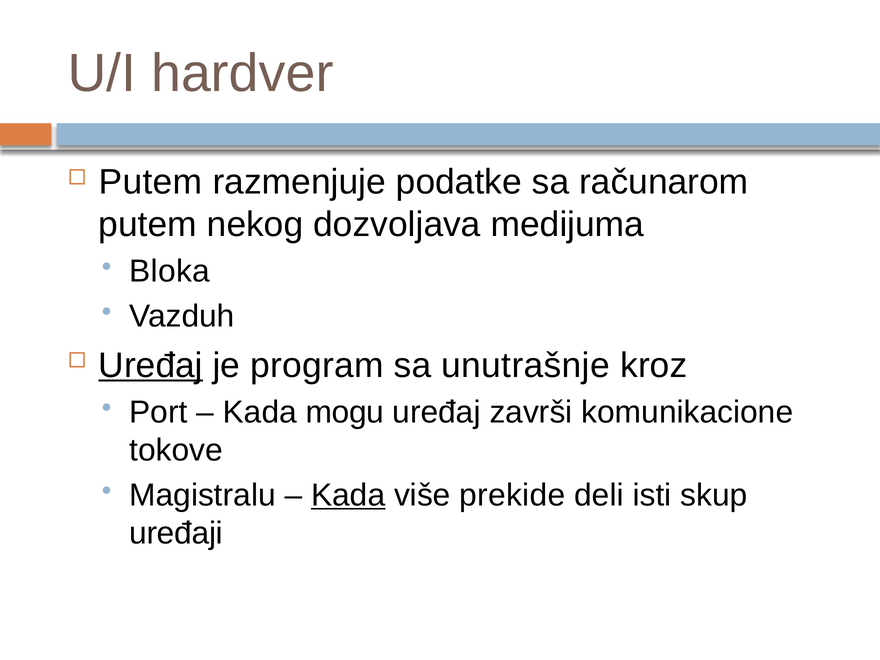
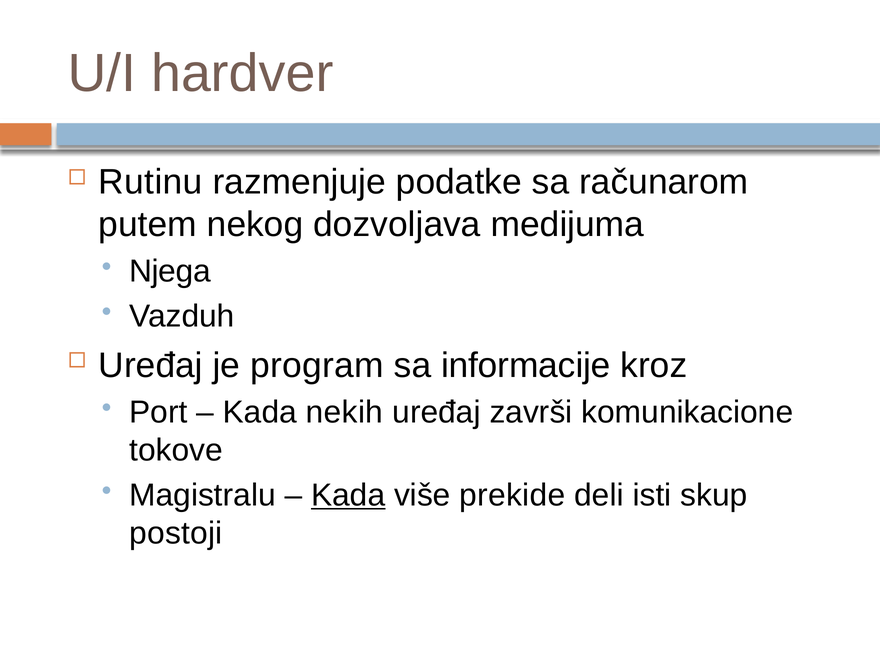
Putem at (150, 182): Putem -> Rutinu
Bloka: Bloka -> Njega
Uređaj at (151, 365) underline: present -> none
unutrašnje: unutrašnje -> informacije
mogu: mogu -> nekih
uređaji: uređaji -> postoji
